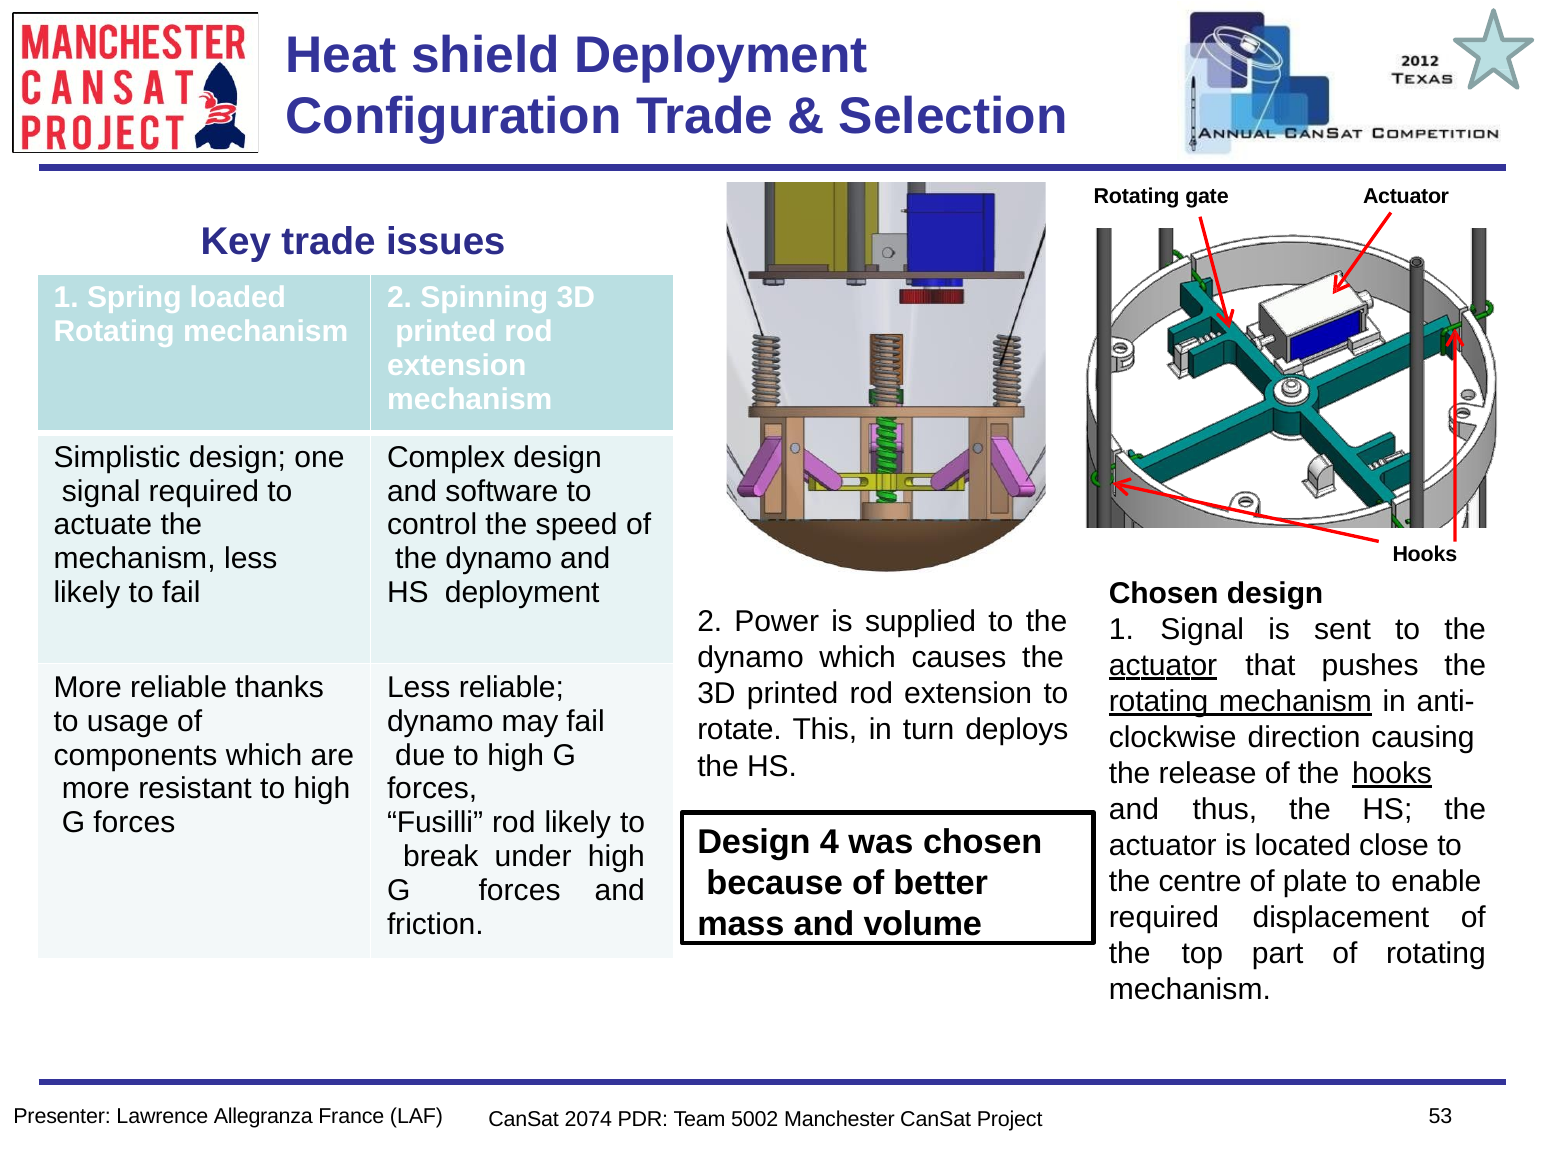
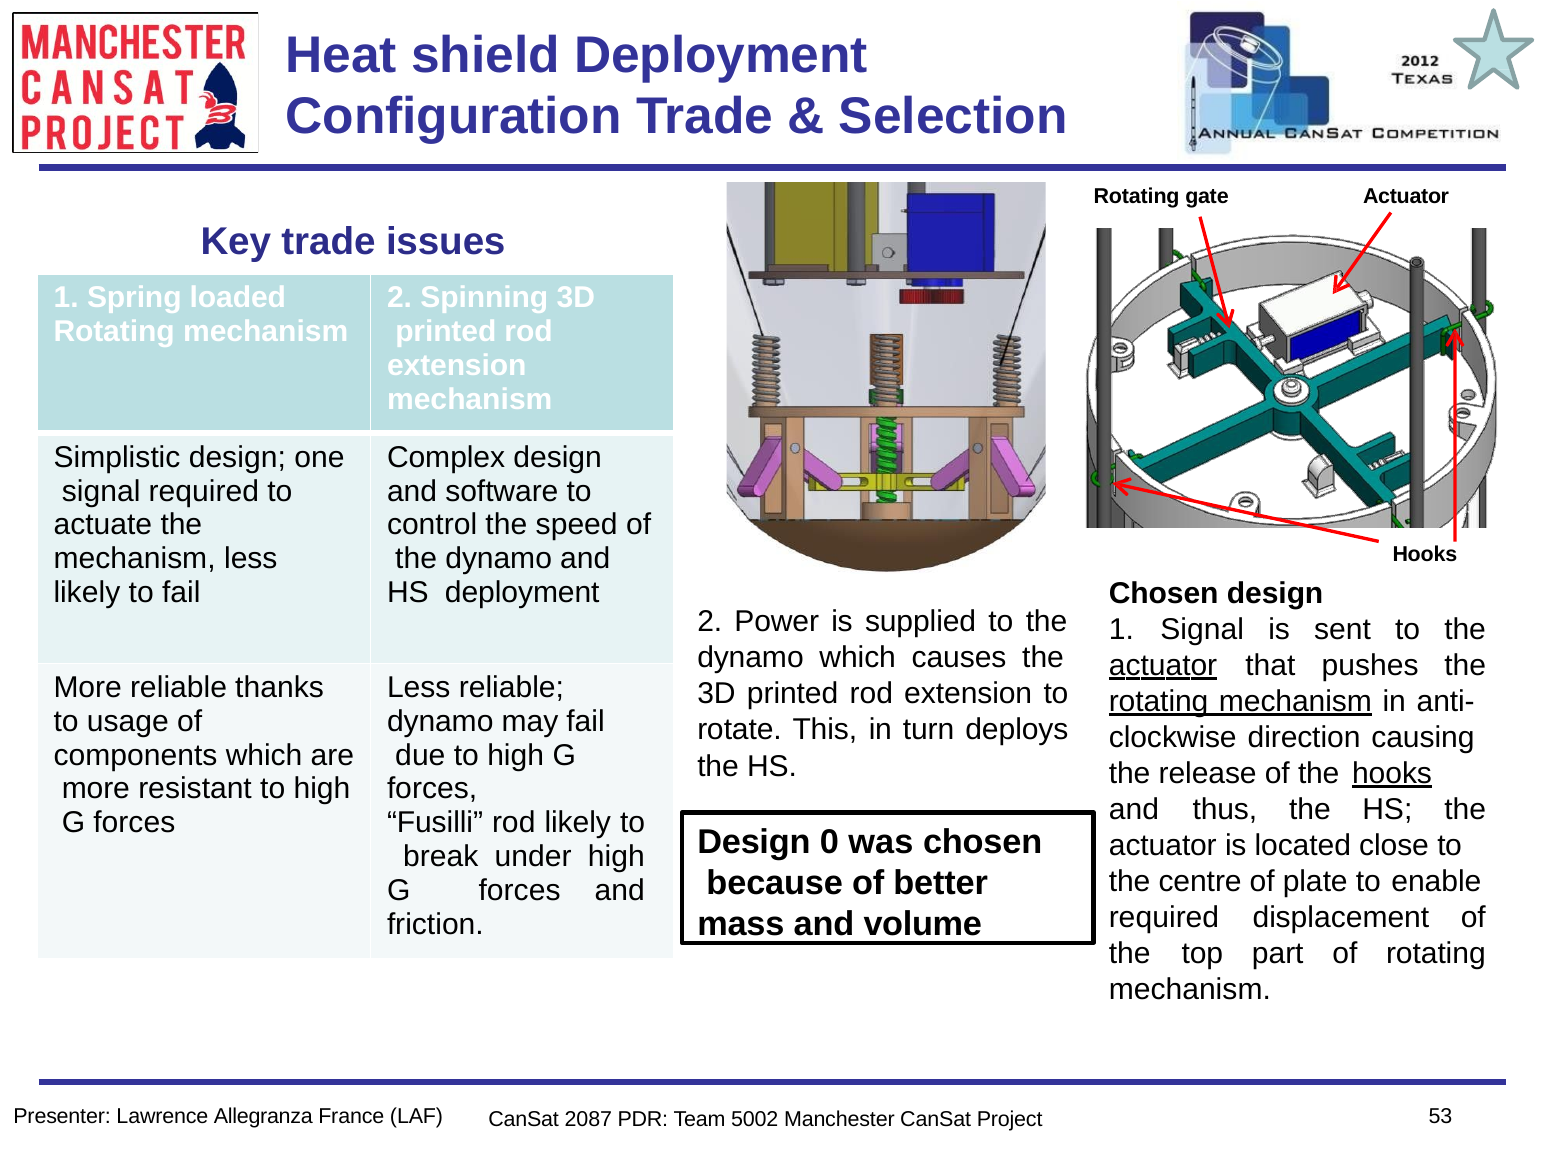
4: 4 -> 0
2074: 2074 -> 2087
